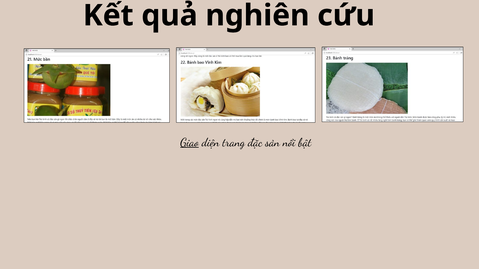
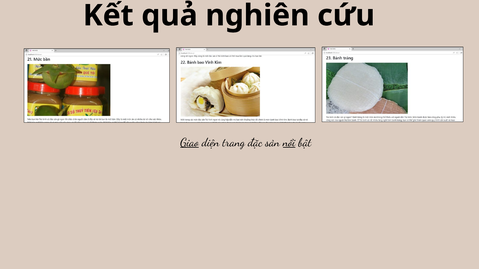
nổi underline: none -> present
